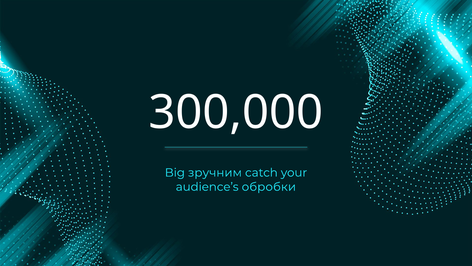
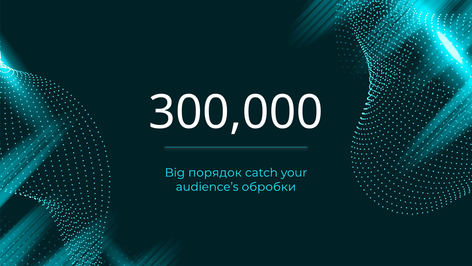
зручним: зручним -> порядок
